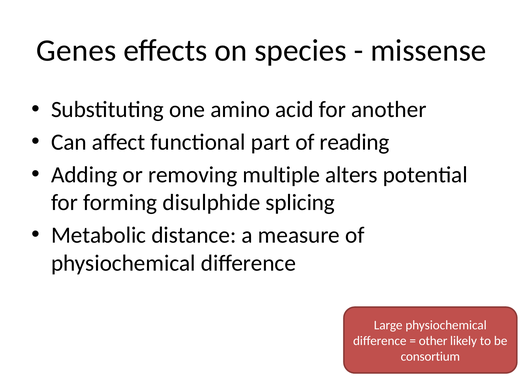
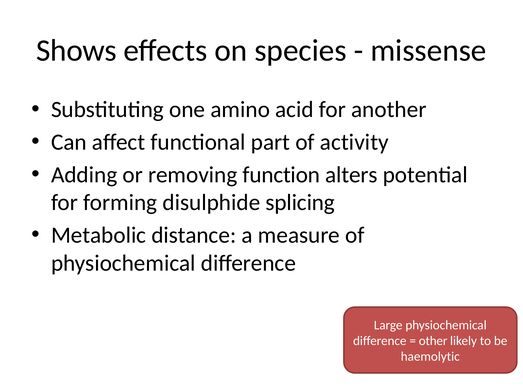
Genes: Genes -> Shows
reading: reading -> activity
multiple: multiple -> function
consortium: consortium -> haemolytic
